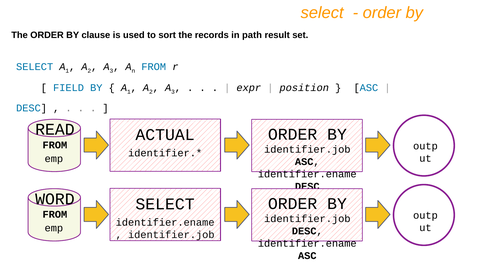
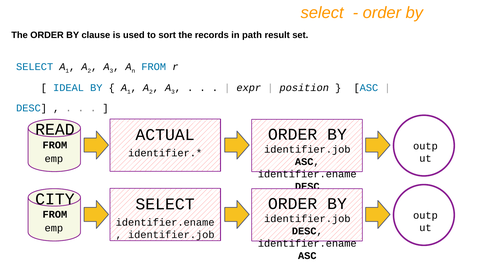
FIELD: FIELD -> IDEAL
WORD: WORD -> CITY
